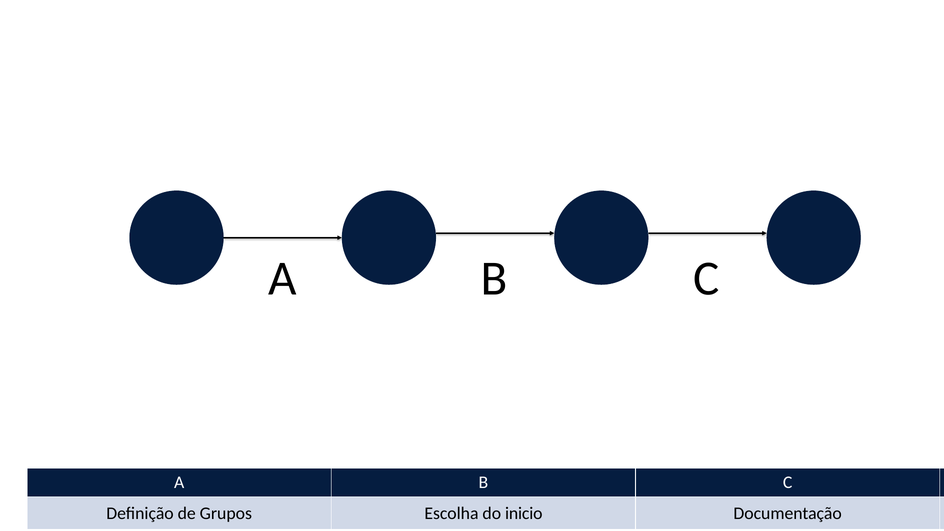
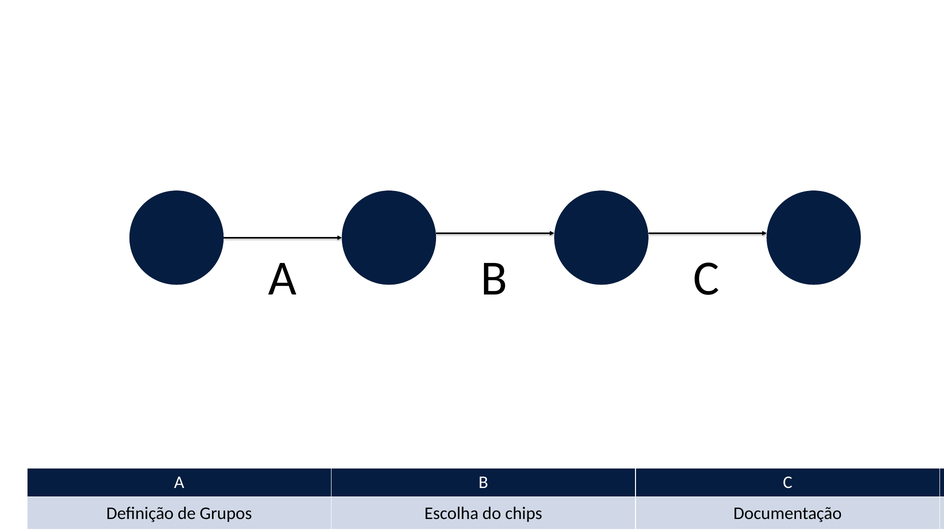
inicio: inicio -> chips
